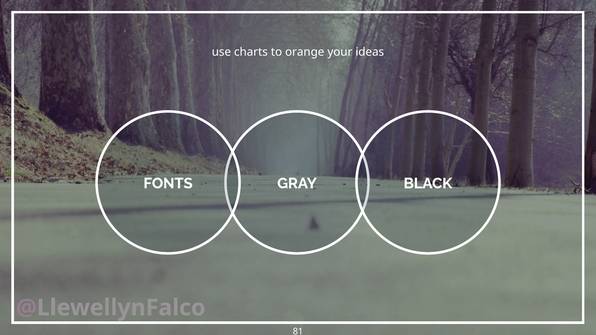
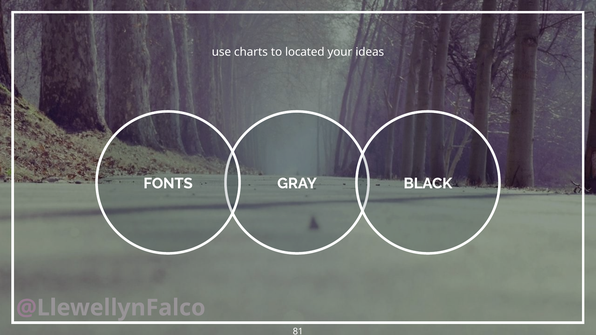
orange: orange -> located
